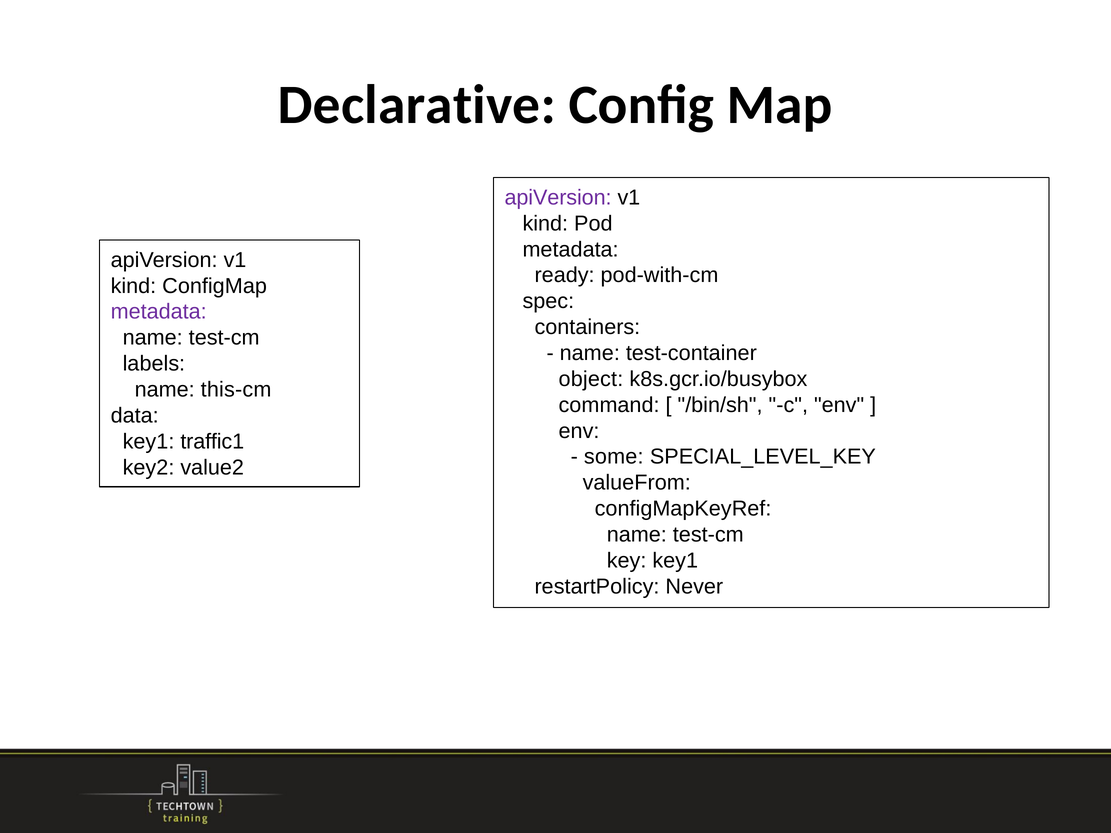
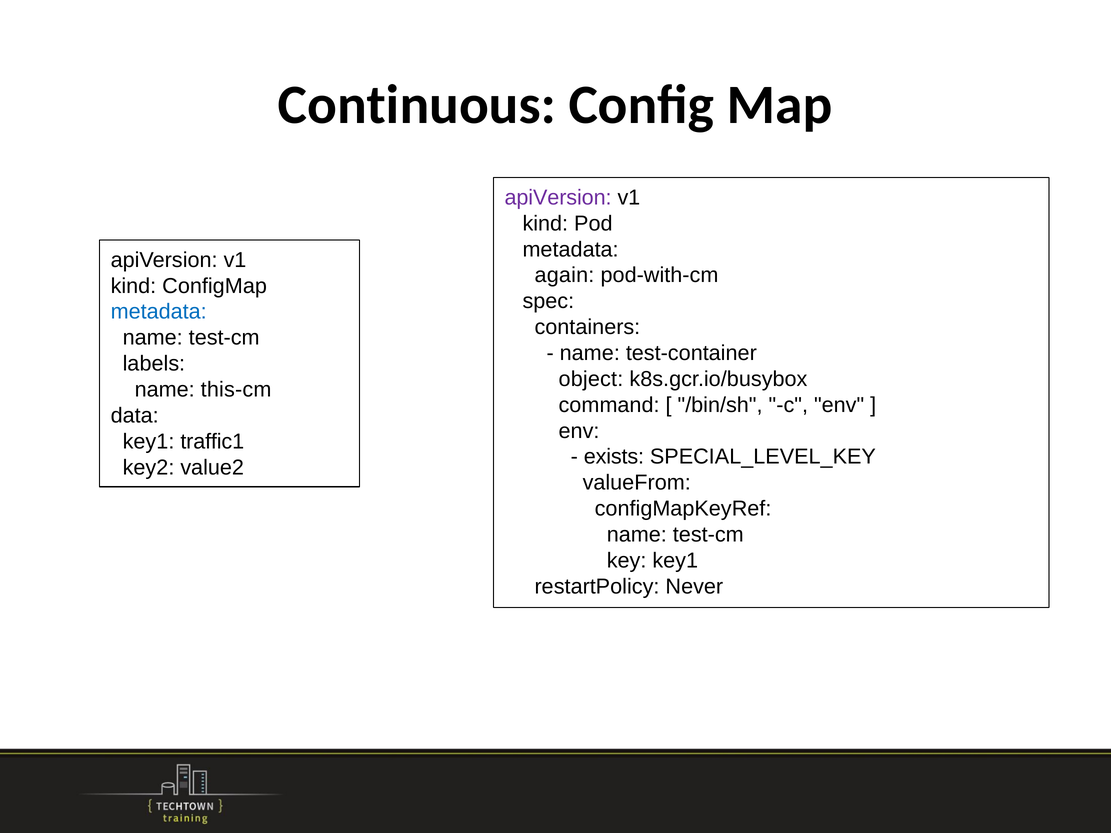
Declarative: Declarative -> Continuous
ready: ready -> again
metadata at (159, 312) colour: purple -> blue
some: some -> exists
